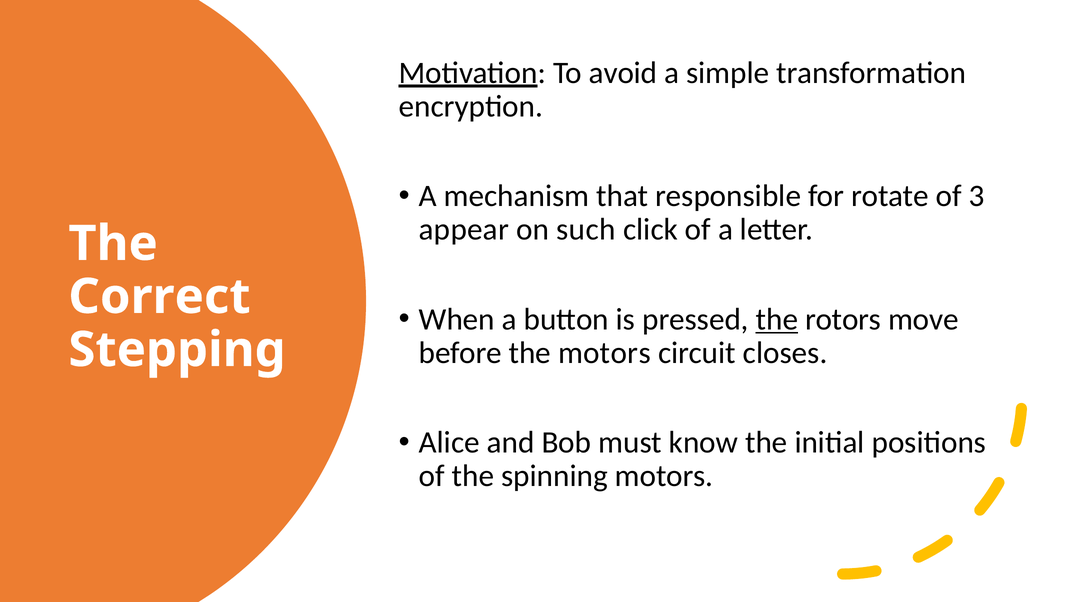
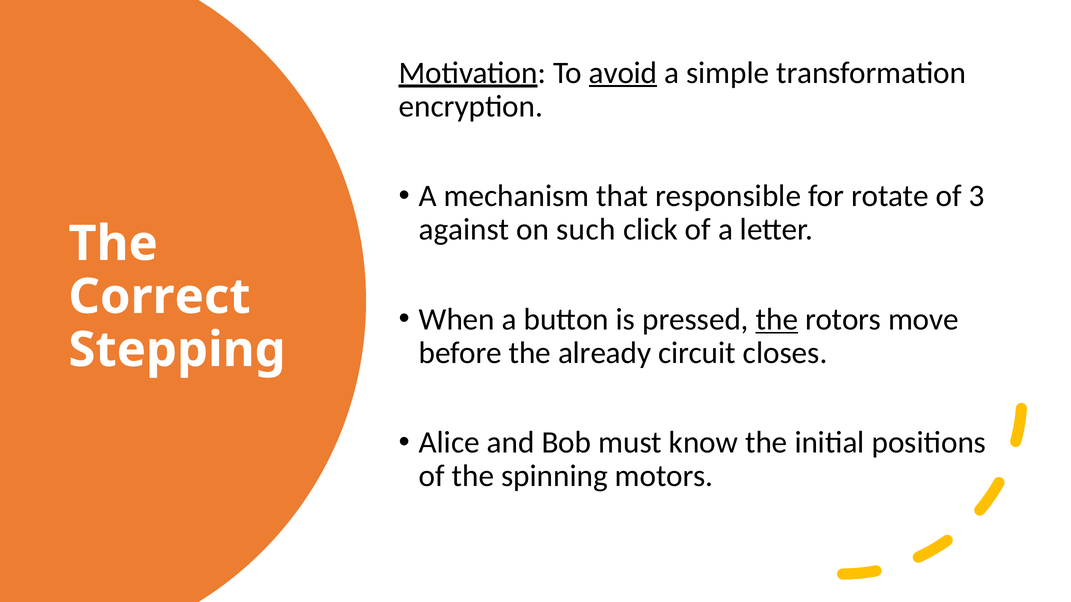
avoid underline: none -> present
appear: appear -> against
the motors: motors -> already
